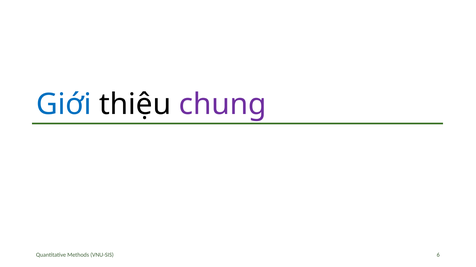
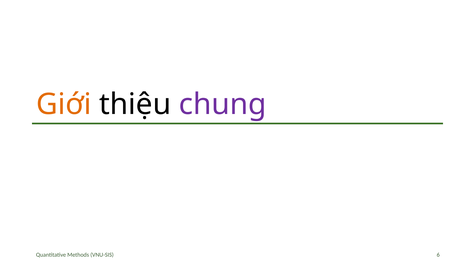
Giới colour: blue -> orange
